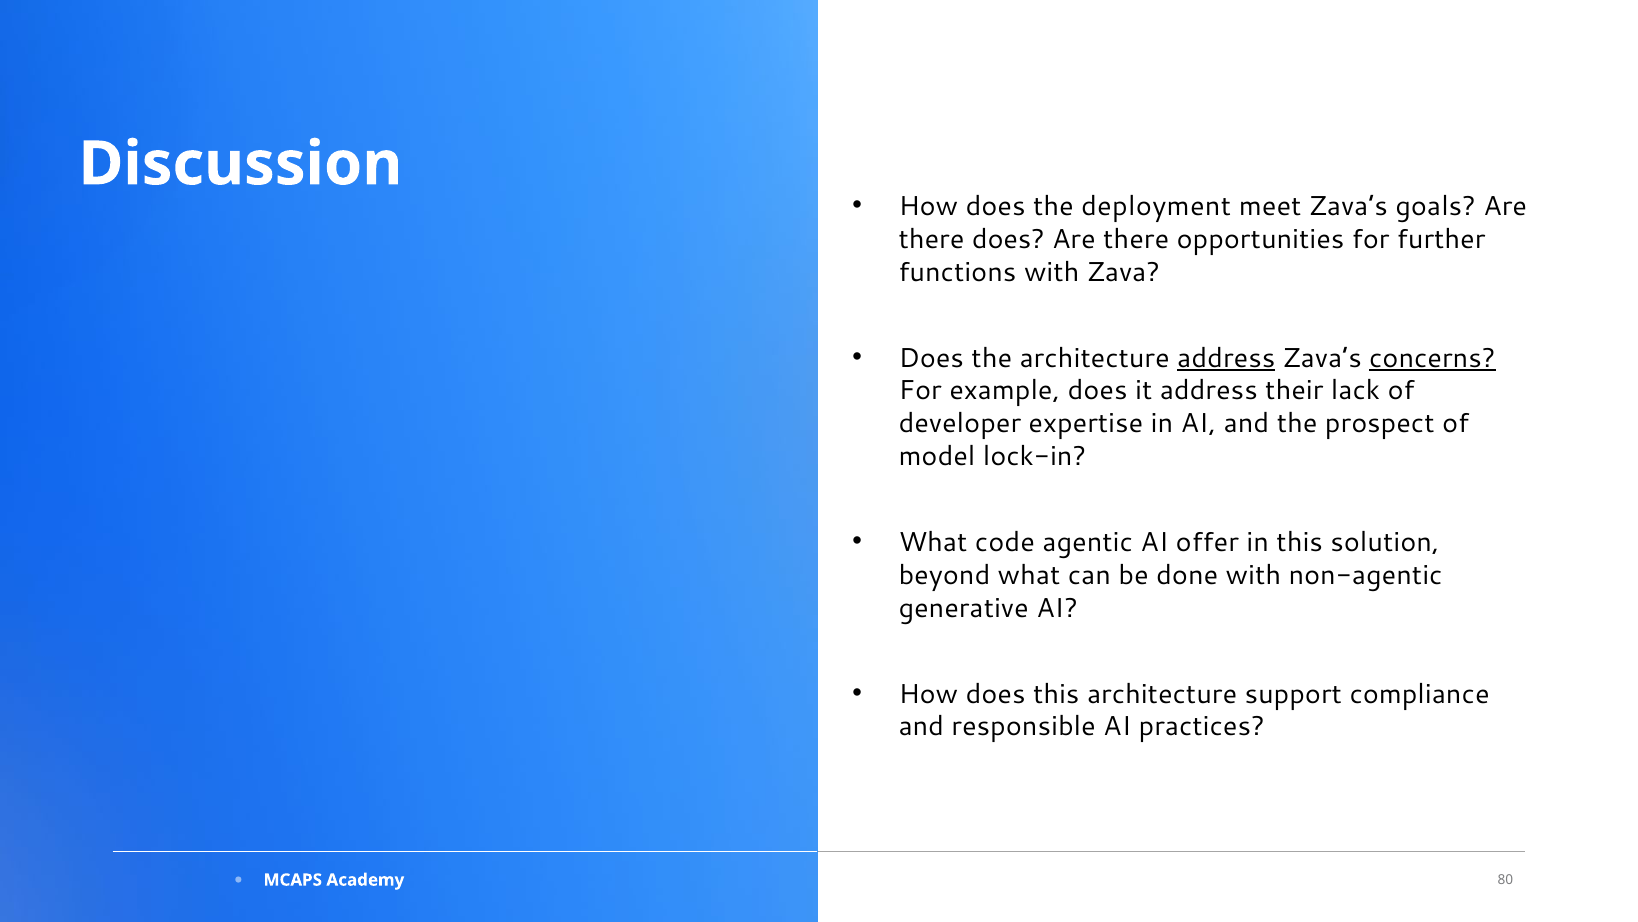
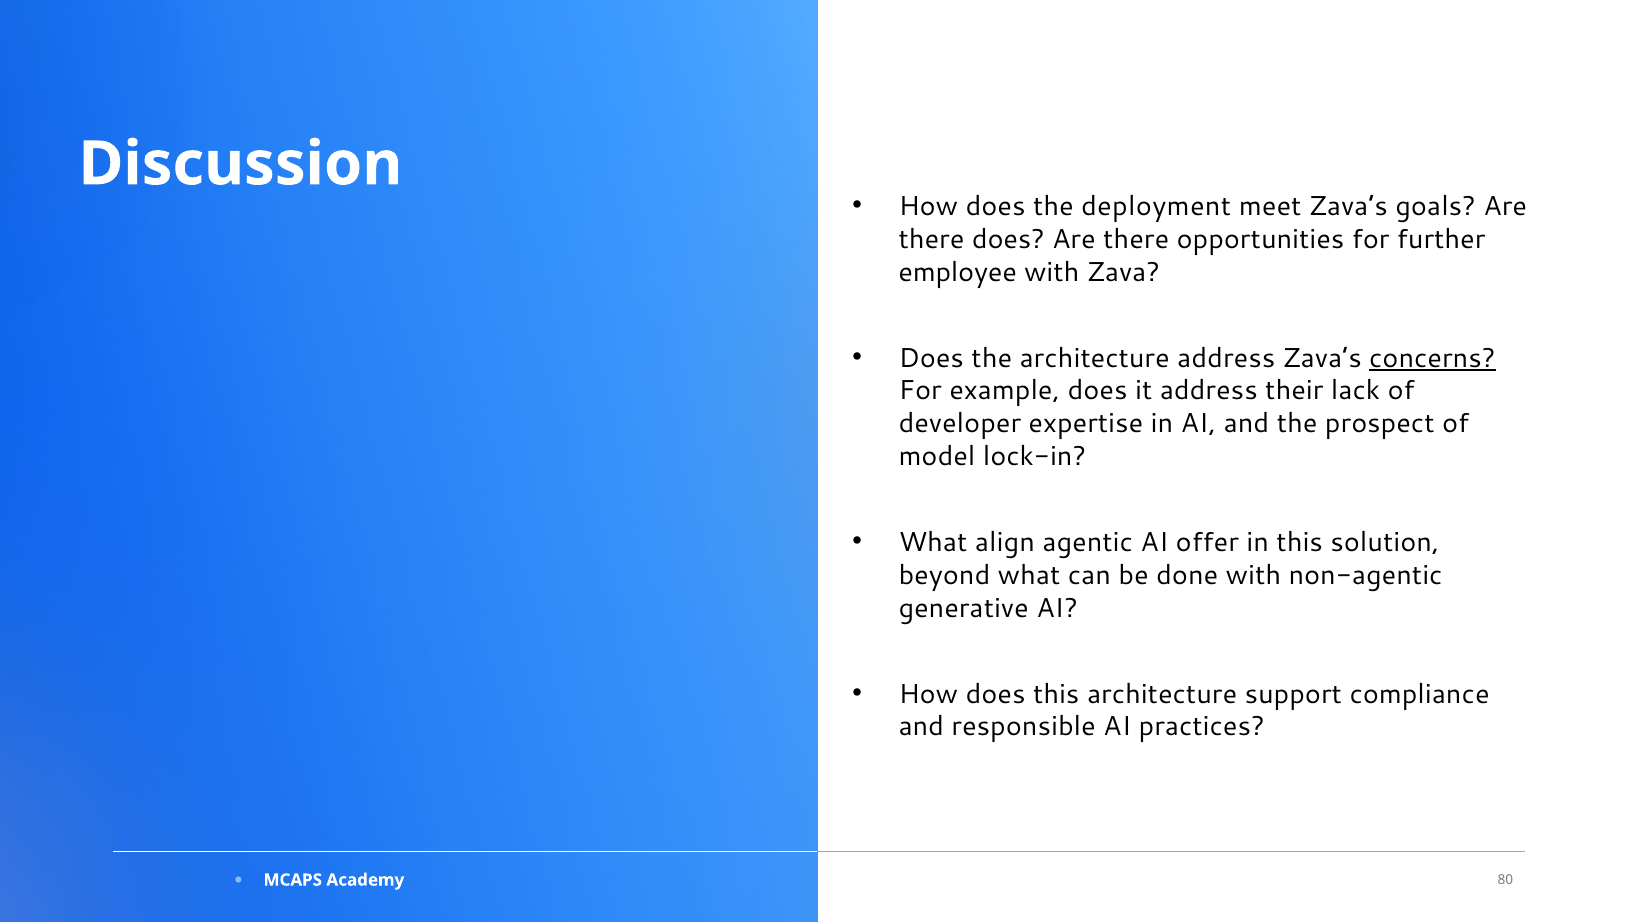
functions: functions -> employee
address at (1226, 358) underline: present -> none
code: code -> align
